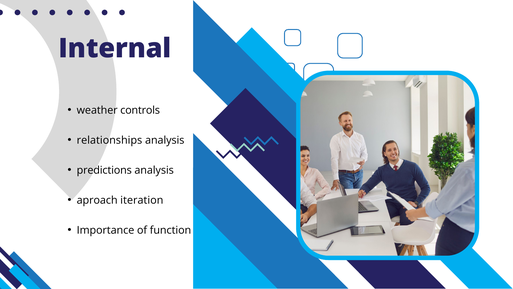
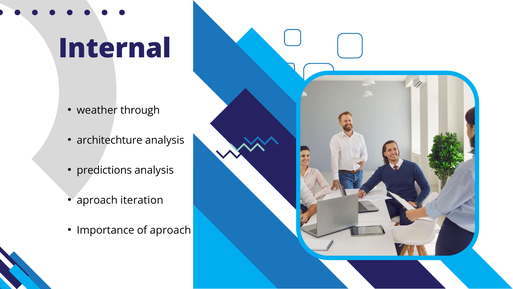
controls: controls -> through
relationships: relationships -> architechture
of function: function -> aproach
